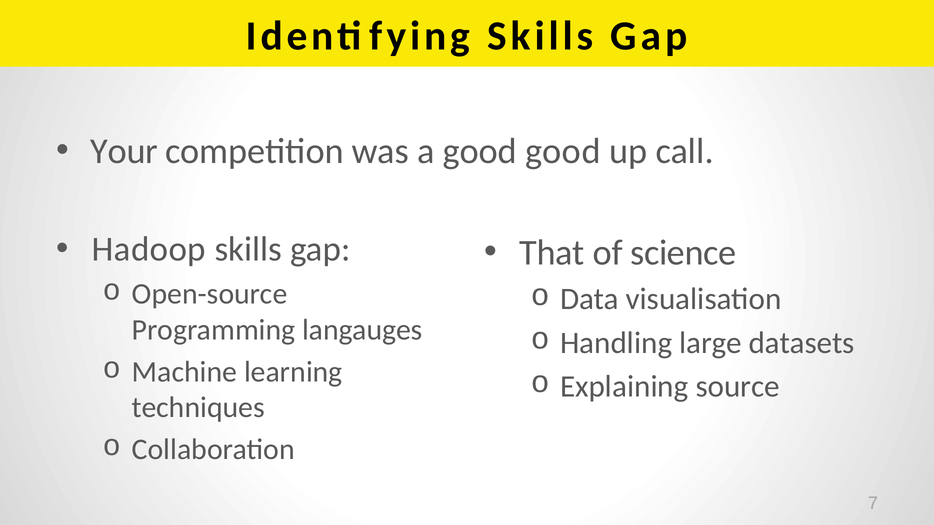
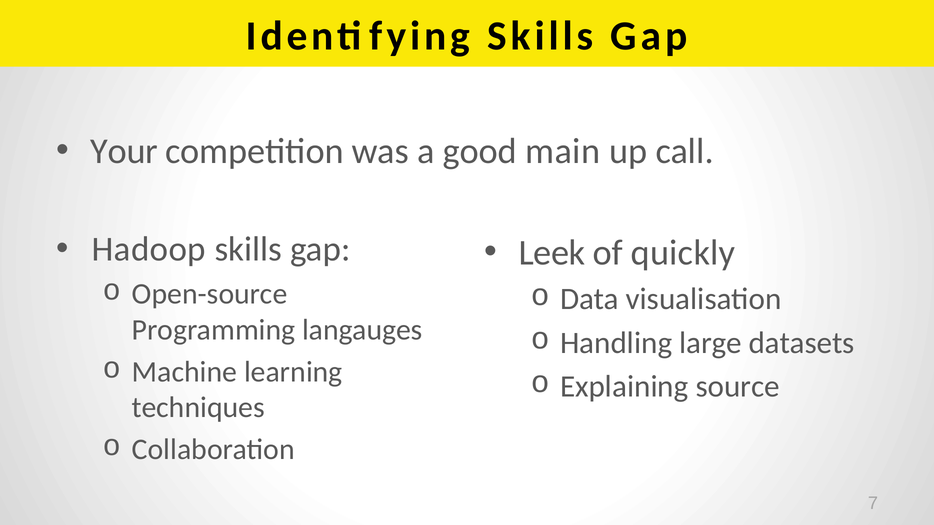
good good: good -> main
That: That -> Leek
science: science -> quickly
